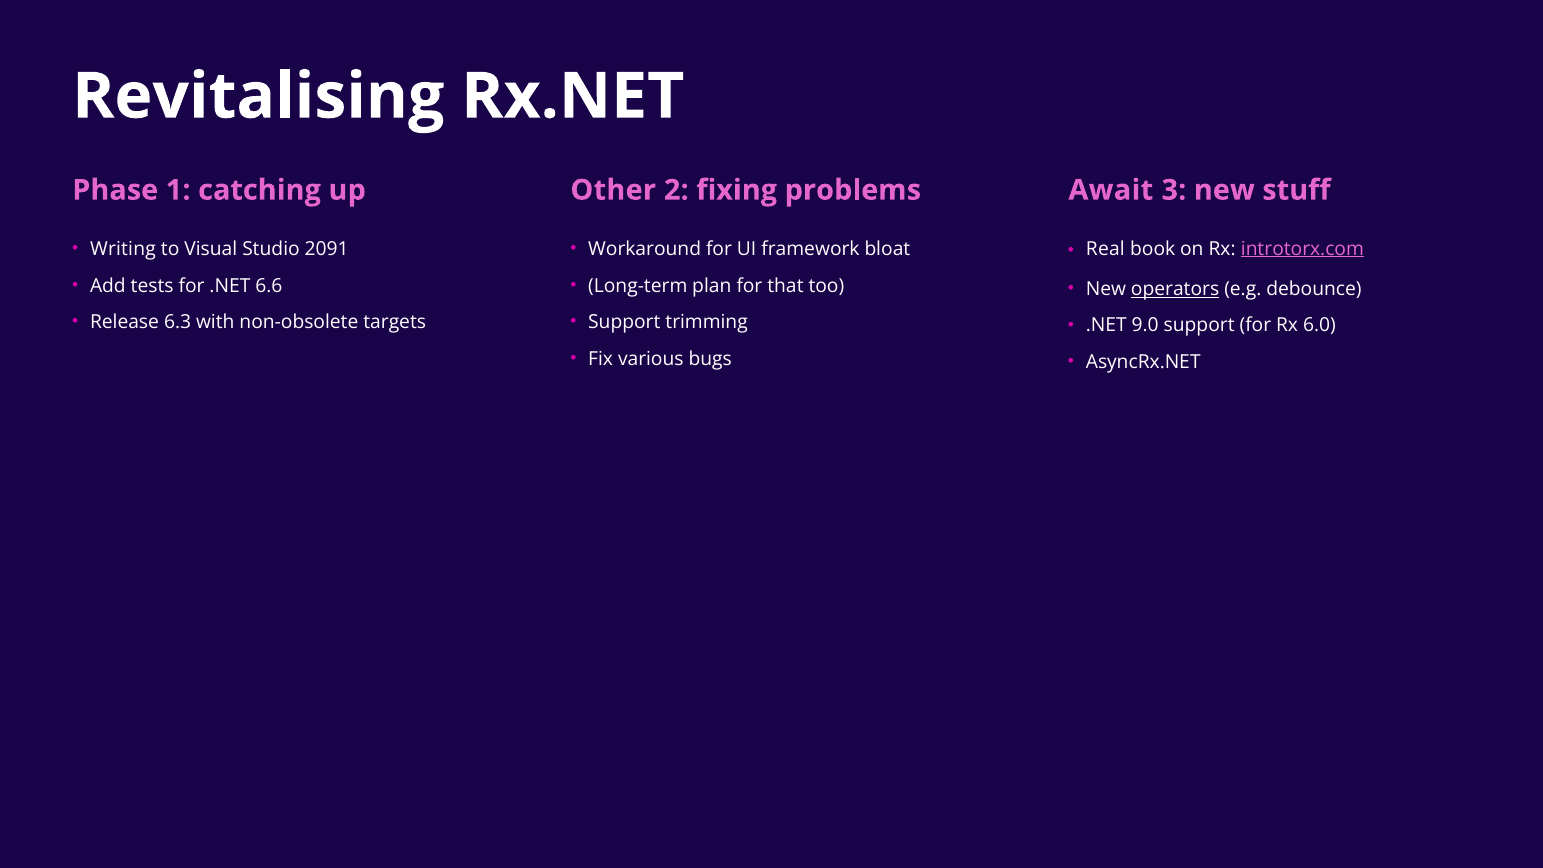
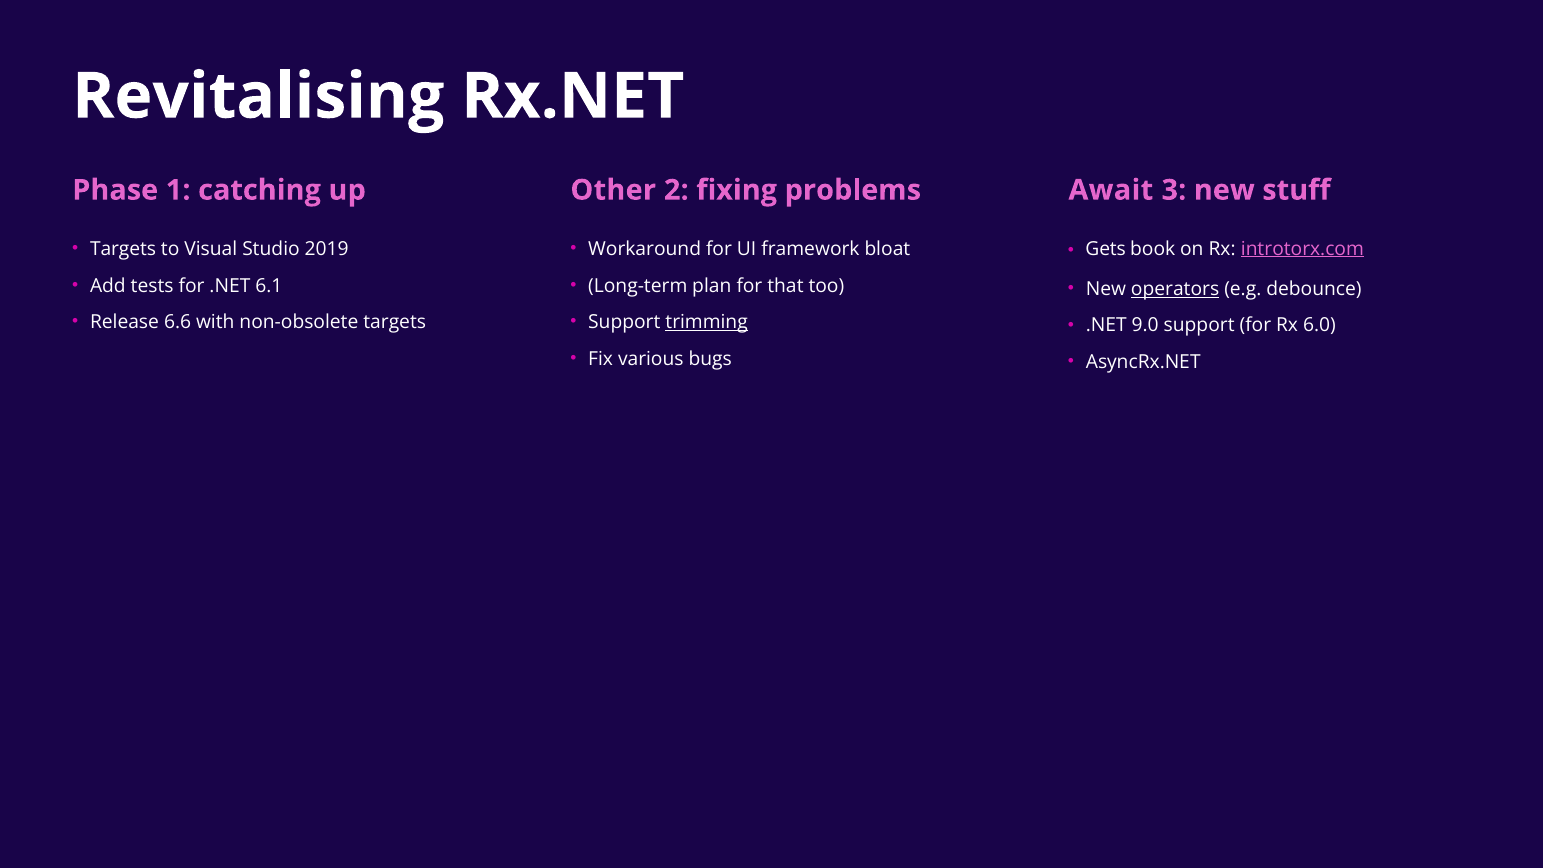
Writing at (123, 249): Writing -> Targets
2091: 2091 -> 2019
Real: Real -> Gets
6.6: 6.6 -> 6.1
6.3: 6.3 -> 6.6
trimming underline: none -> present
